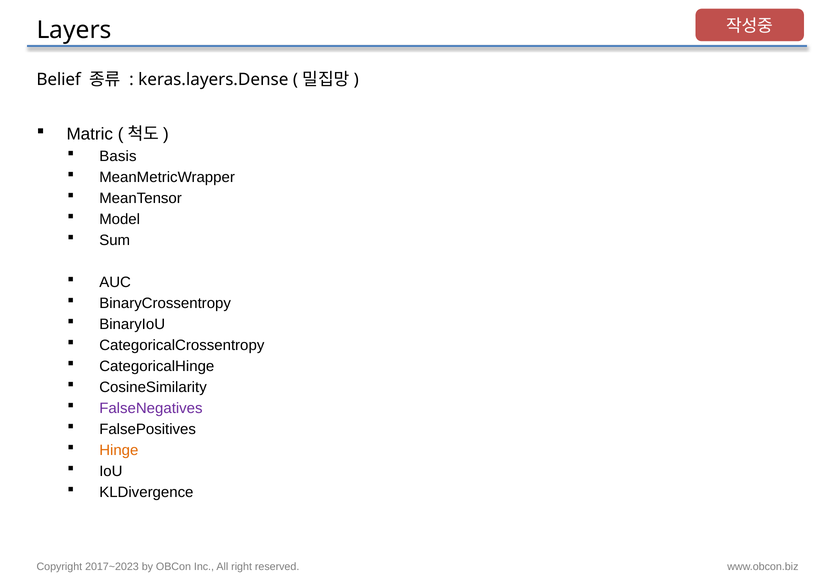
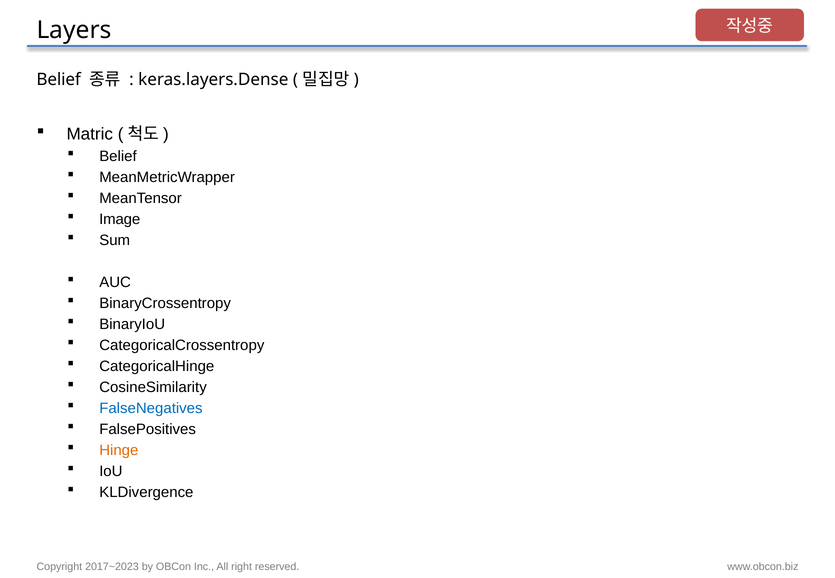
Basis at (118, 156): Basis -> Belief
Model: Model -> Image
FalseNegatives colour: purple -> blue
